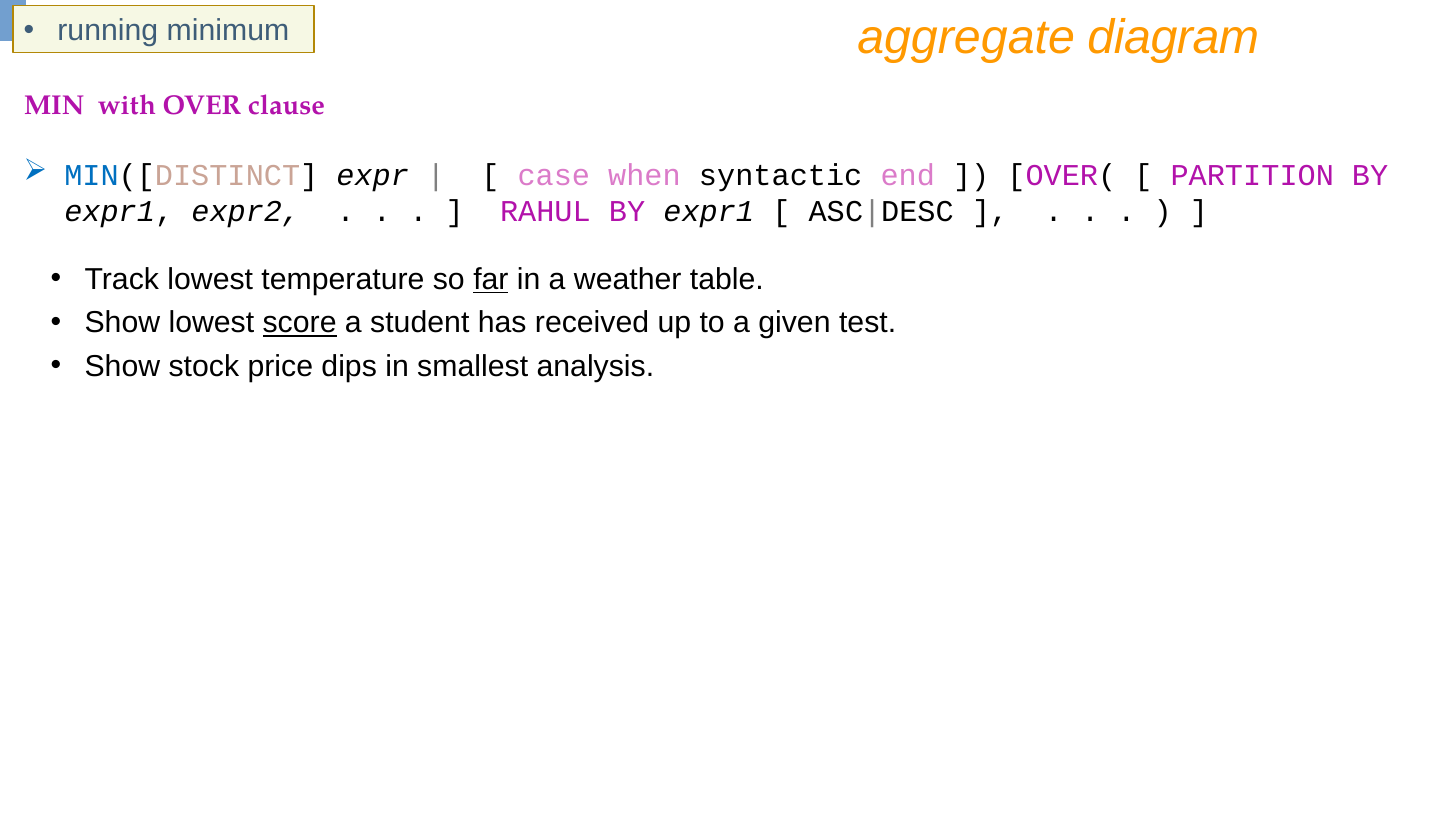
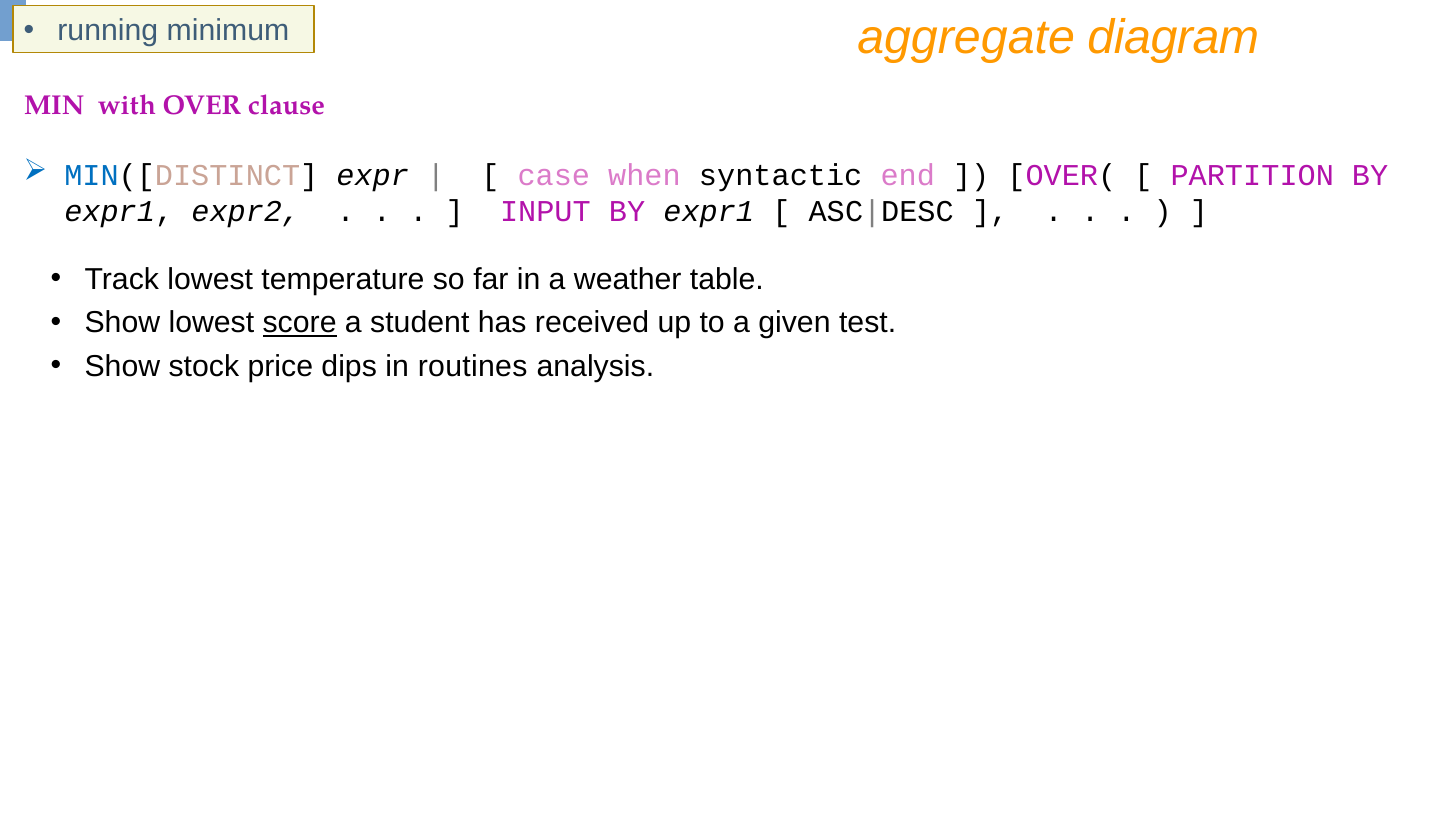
RAHUL: RAHUL -> INPUT
far underline: present -> none
smallest: smallest -> routines
